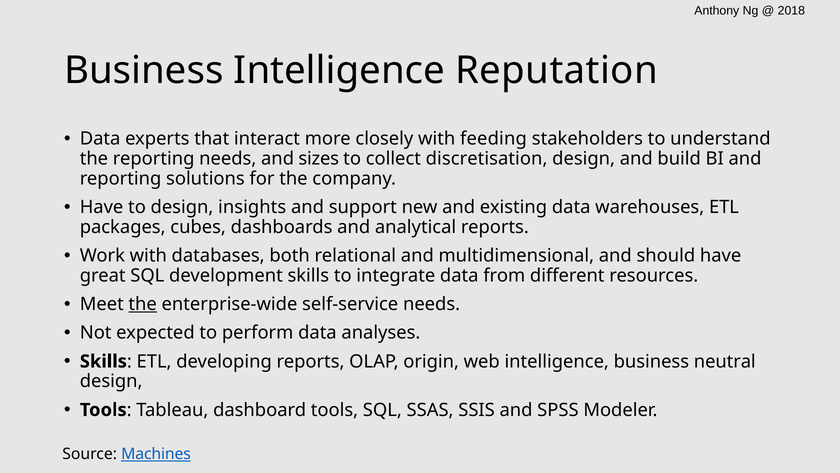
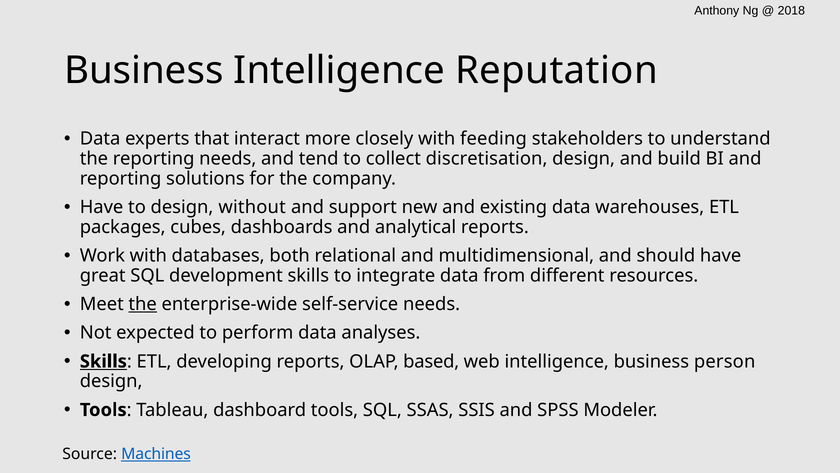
sizes: sizes -> tend
insights: insights -> without
Skills at (103, 361) underline: none -> present
origin: origin -> based
neutral: neutral -> person
